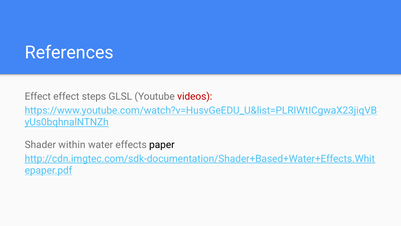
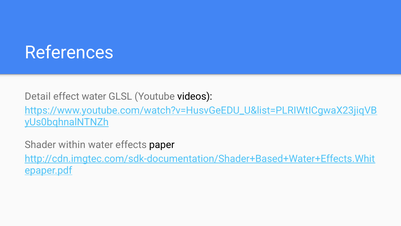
Effect at (38, 96): Effect -> Detail
effect steps: steps -> water
videos colour: red -> black
